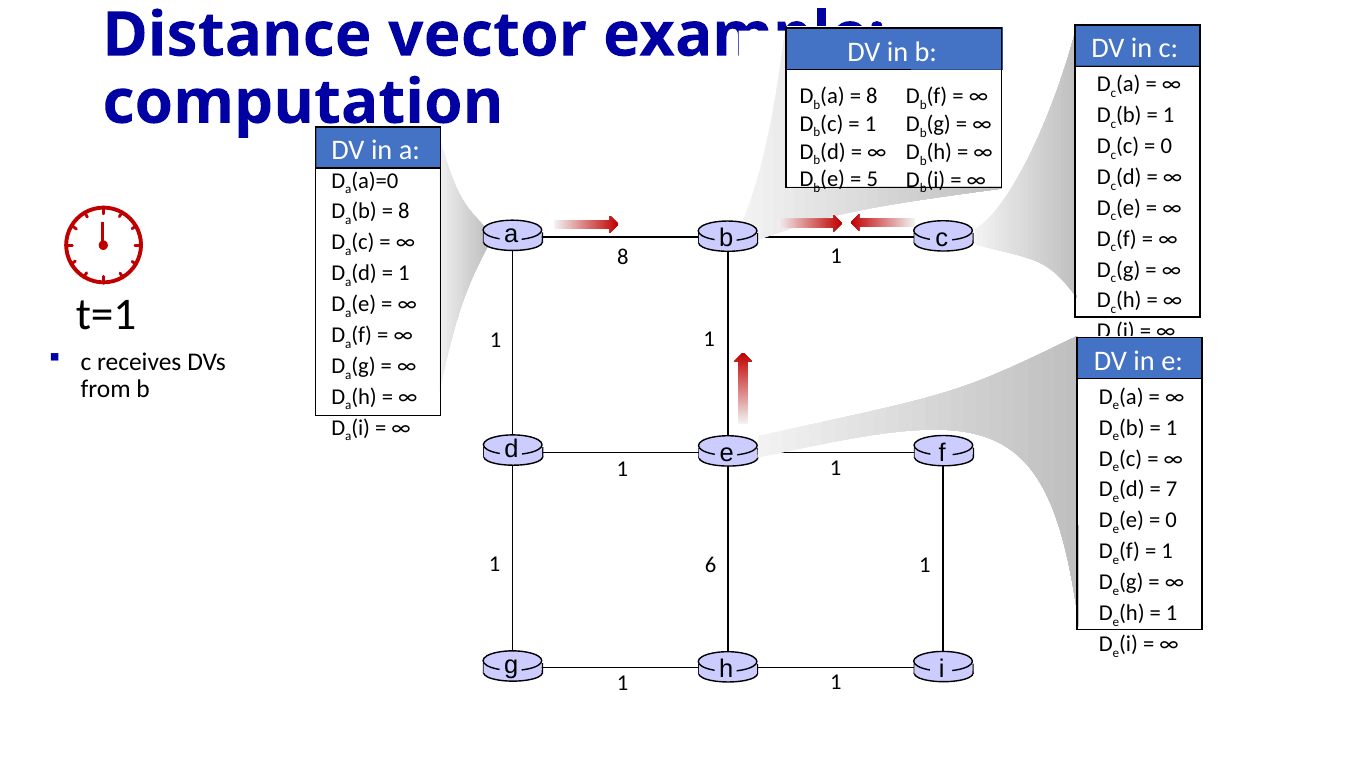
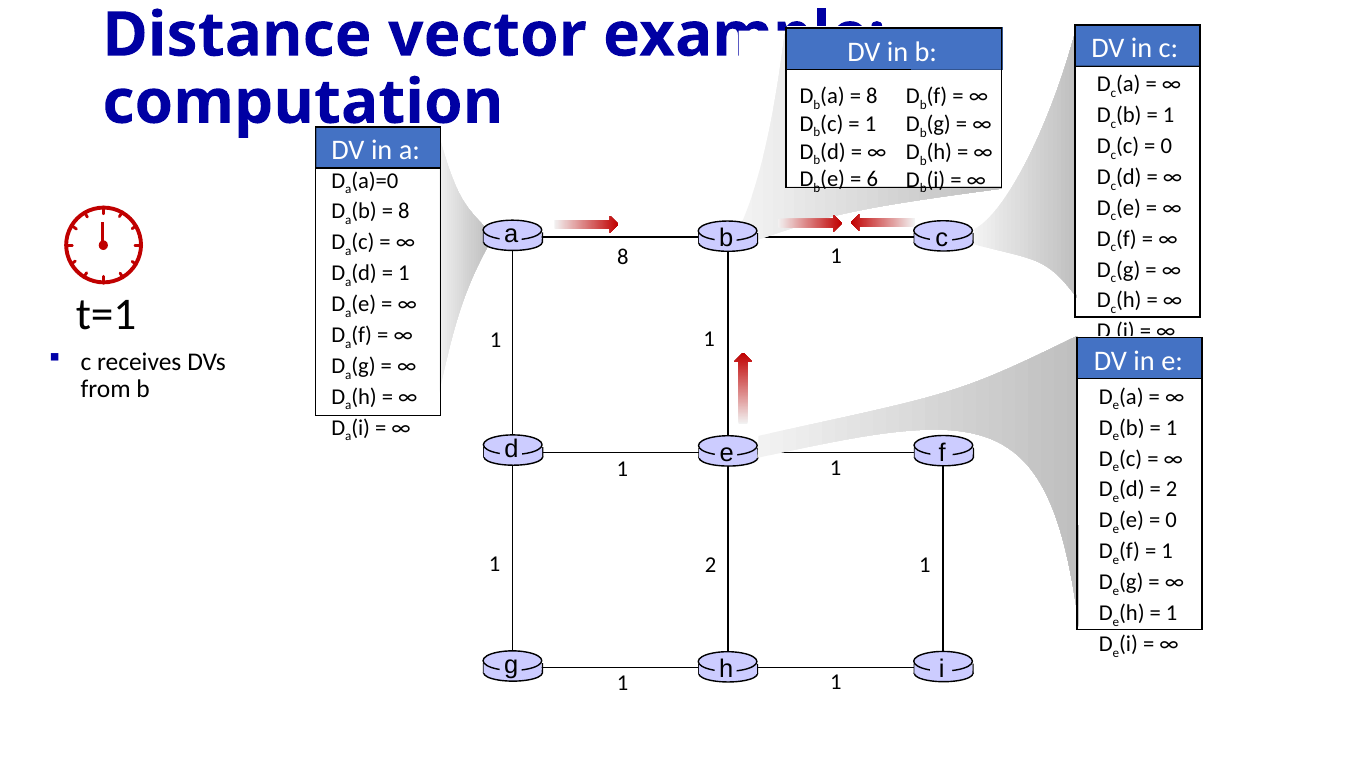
5: 5 -> 6
7 at (1172, 490): 7 -> 2
1 6: 6 -> 2
